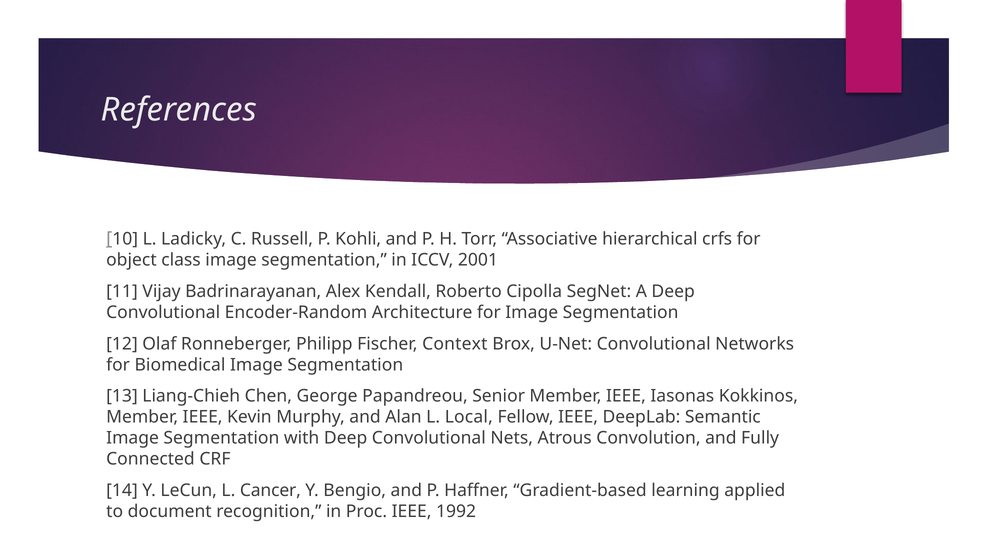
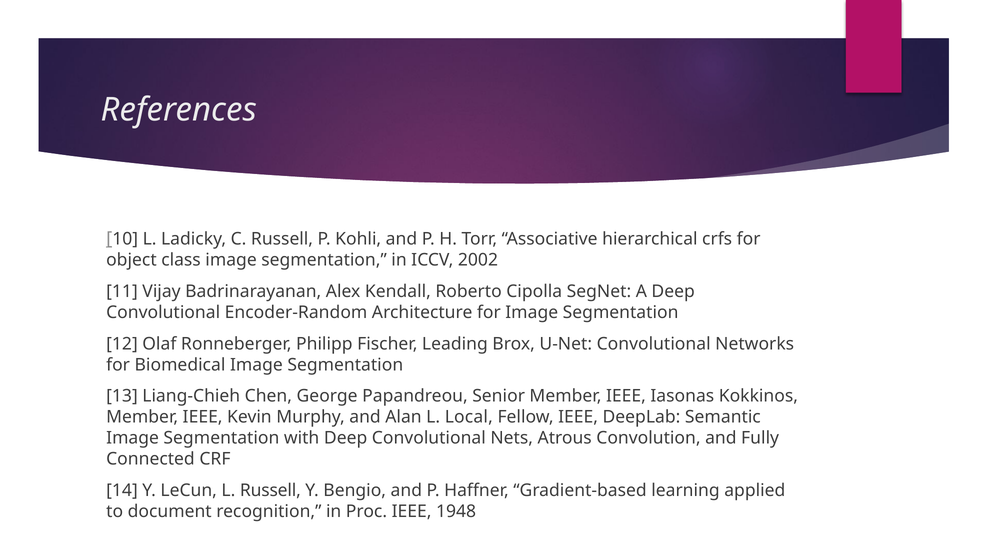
2001: 2001 -> 2002
Context: Context -> Leading
L Cancer: Cancer -> Russell
1992: 1992 -> 1948
